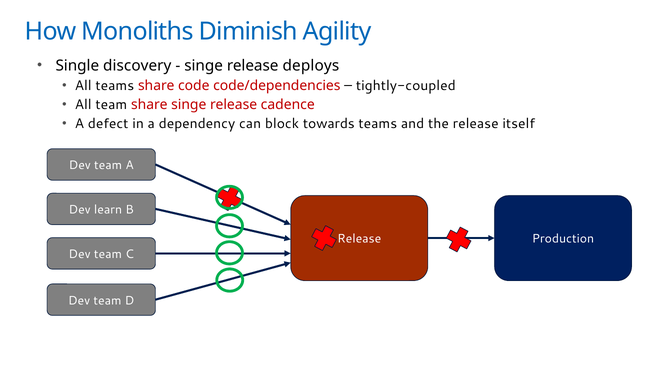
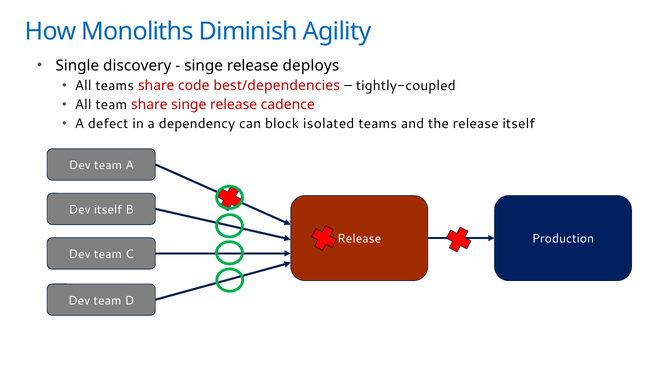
code/dependencies: code/dependencies -> best/dependencies
towards: towards -> isolated
Dev learn: learn -> itself
